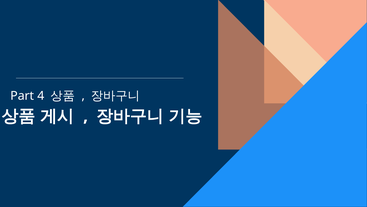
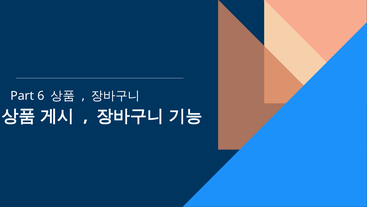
4: 4 -> 6
